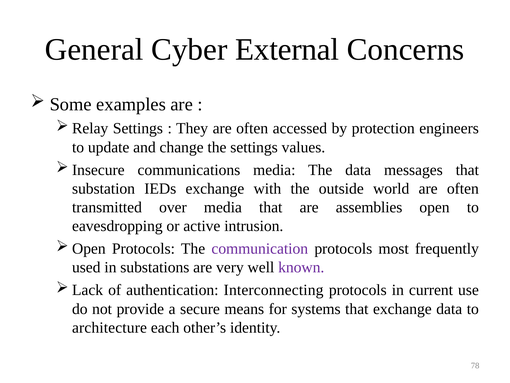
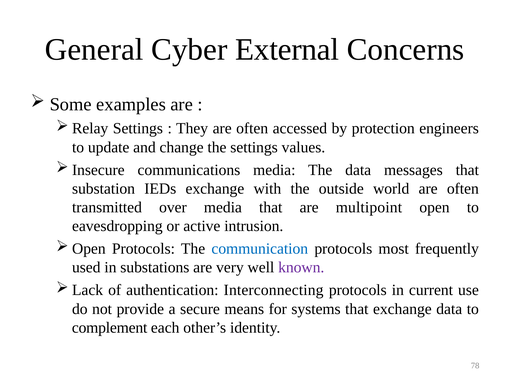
assemblies: assemblies -> multipoint
communication colour: purple -> blue
architecture: architecture -> complement
